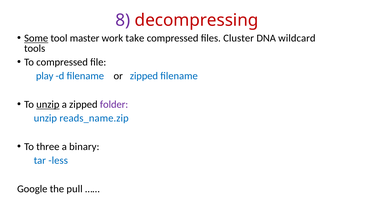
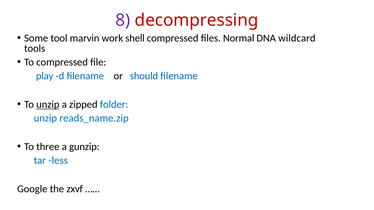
Some underline: present -> none
master: master -> marvin
take: take -> shell
Cluster: Cluster -> Normal
or zipped: zipped -> should
folder colour: purple -> blue
binary: binary -> gunzip
pull: pull -> zxvf
